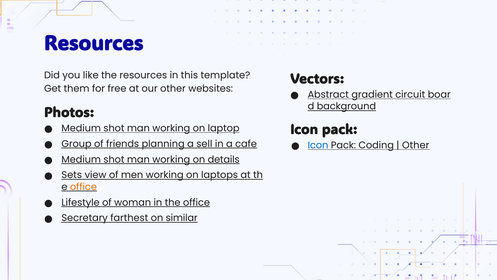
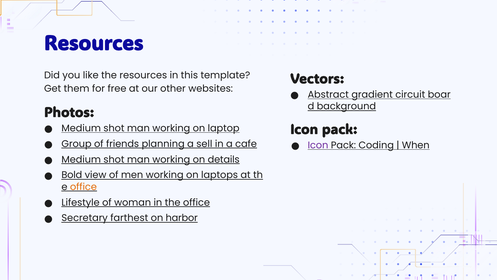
Icon at (318, 145) colour: blue -> purple
Other at (416, 145): Other -> When
Sets: Sets -> Bold
similar: similar -> harbor
